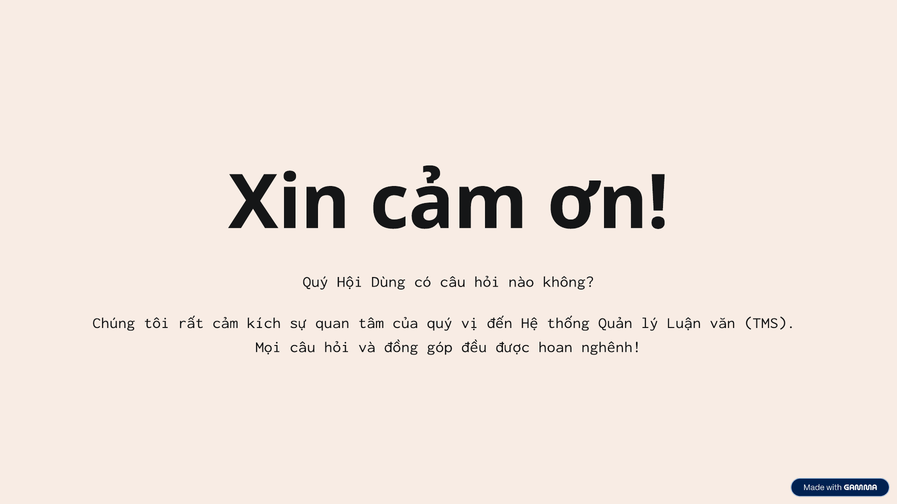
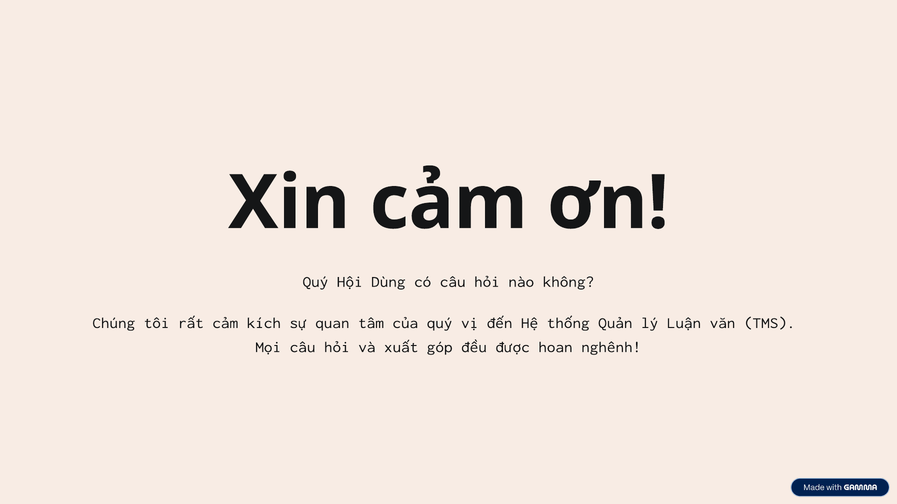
đồng: đồng -> xuất
